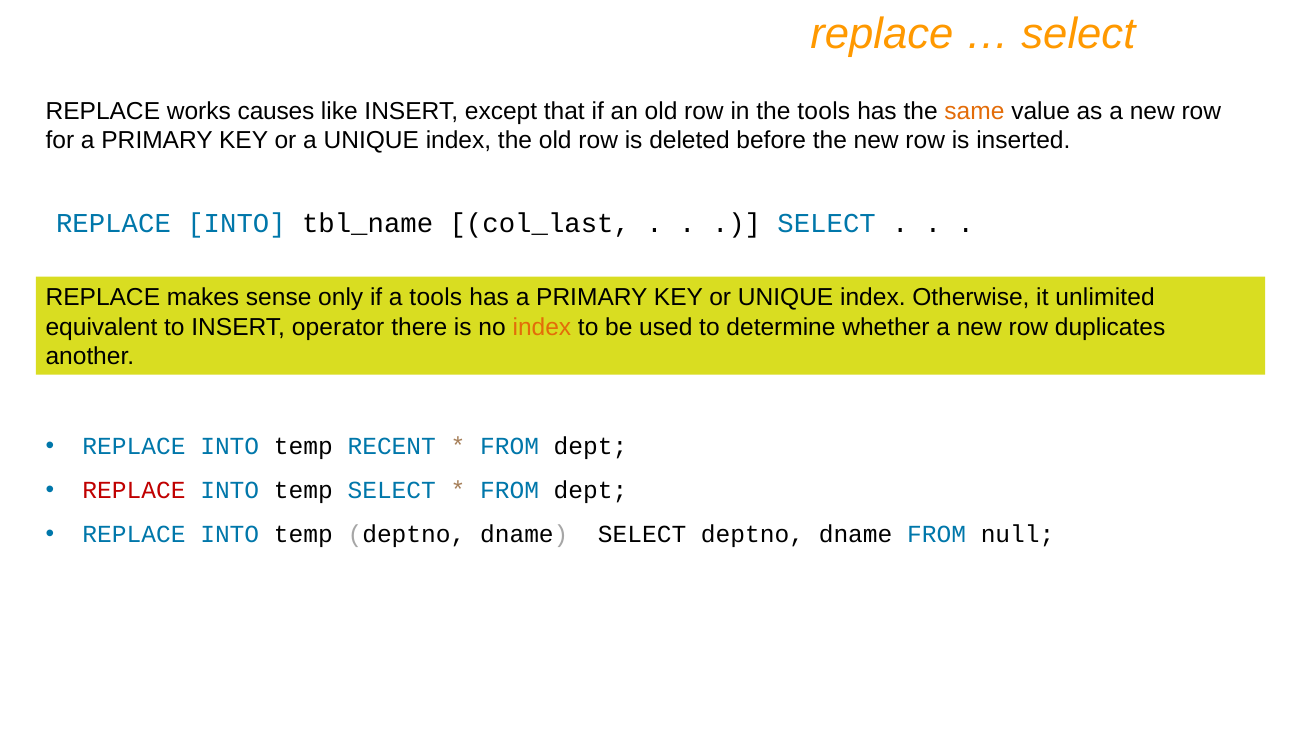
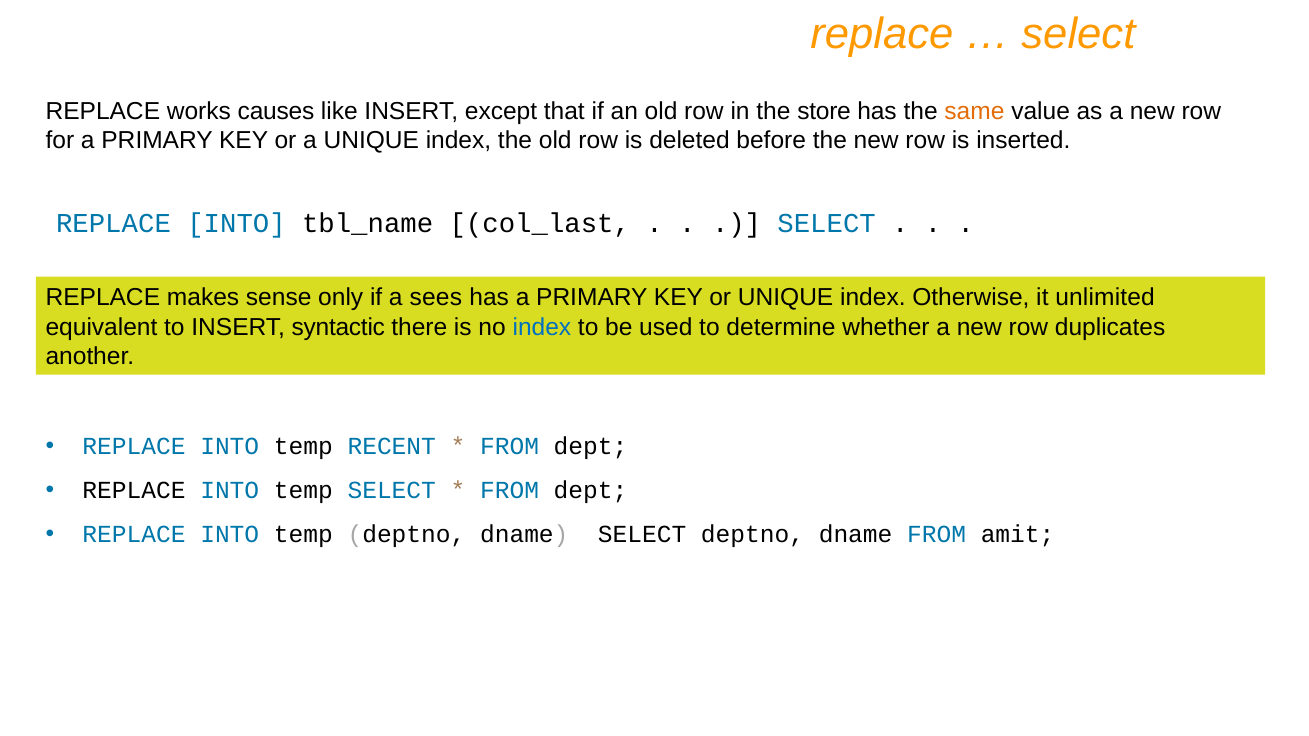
the tools: tools -> store
a tools: tools -> sees
operator: operator -> syntactic
index at (542, 327) colour: orange -> blue
REPLACE at (134, 491) colour: red -> black
null: null -> amit
